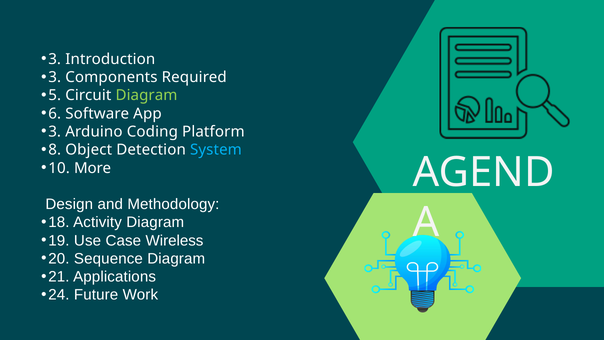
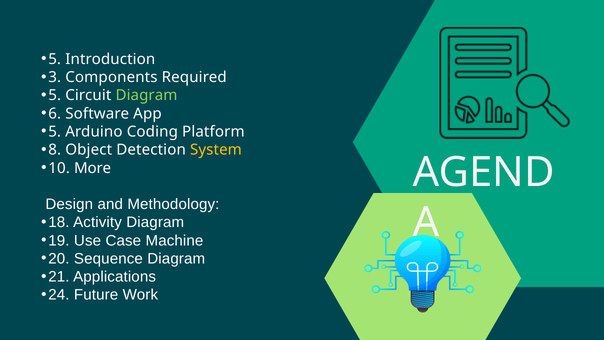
3 at (55, 59): 3 -> 5
3 at (55, 132): 3 -> 5
System colour: light blue -> yellow
Wireless: Wireless -> Machine
